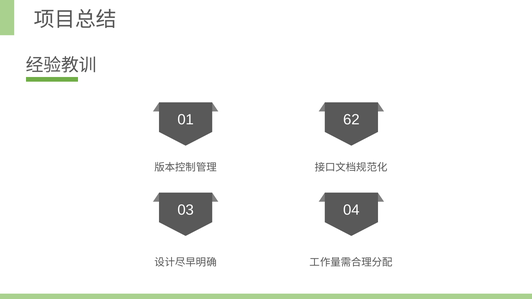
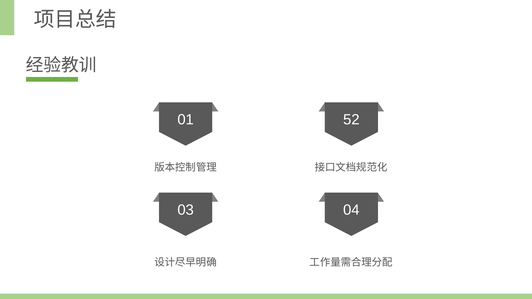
62: 62 -> 52
